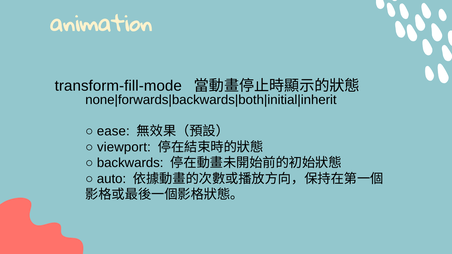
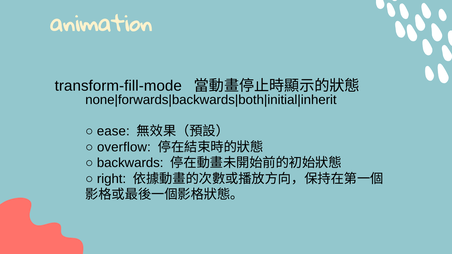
viewport: viewport -> overflow
auto: auto -> right
